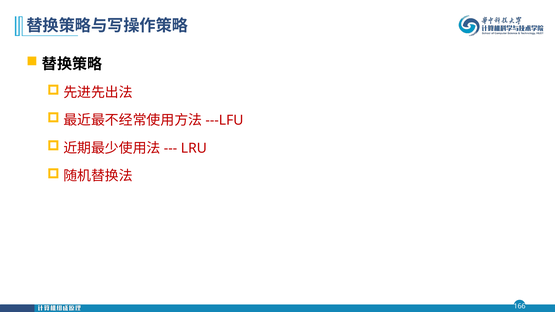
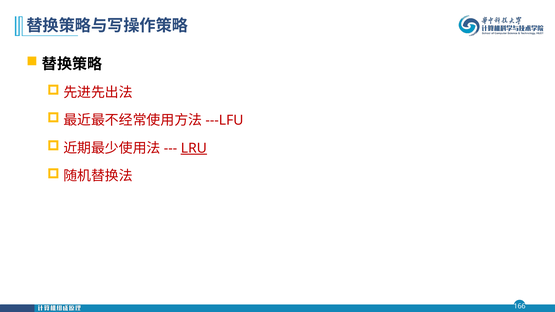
LRU underline: none -> present
